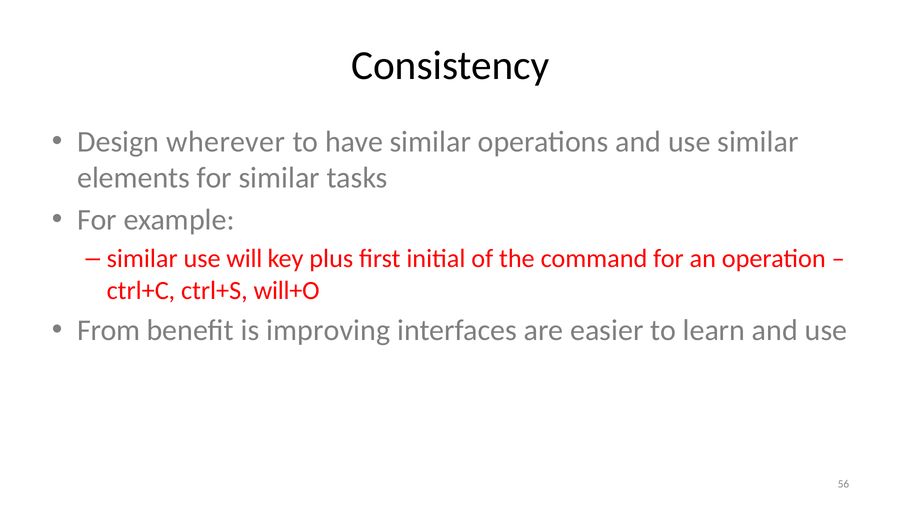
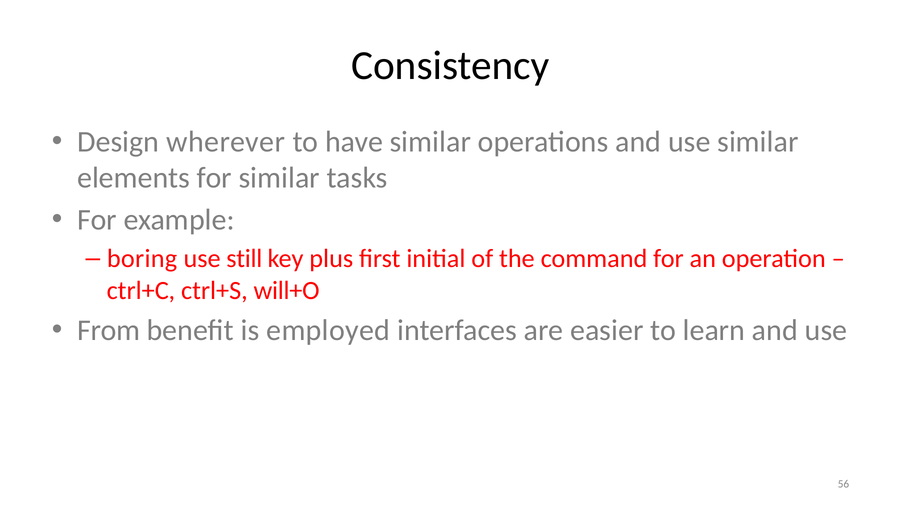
similar at (142, 259): similar -> boring
will: will -> still
improving: improving -> employed
